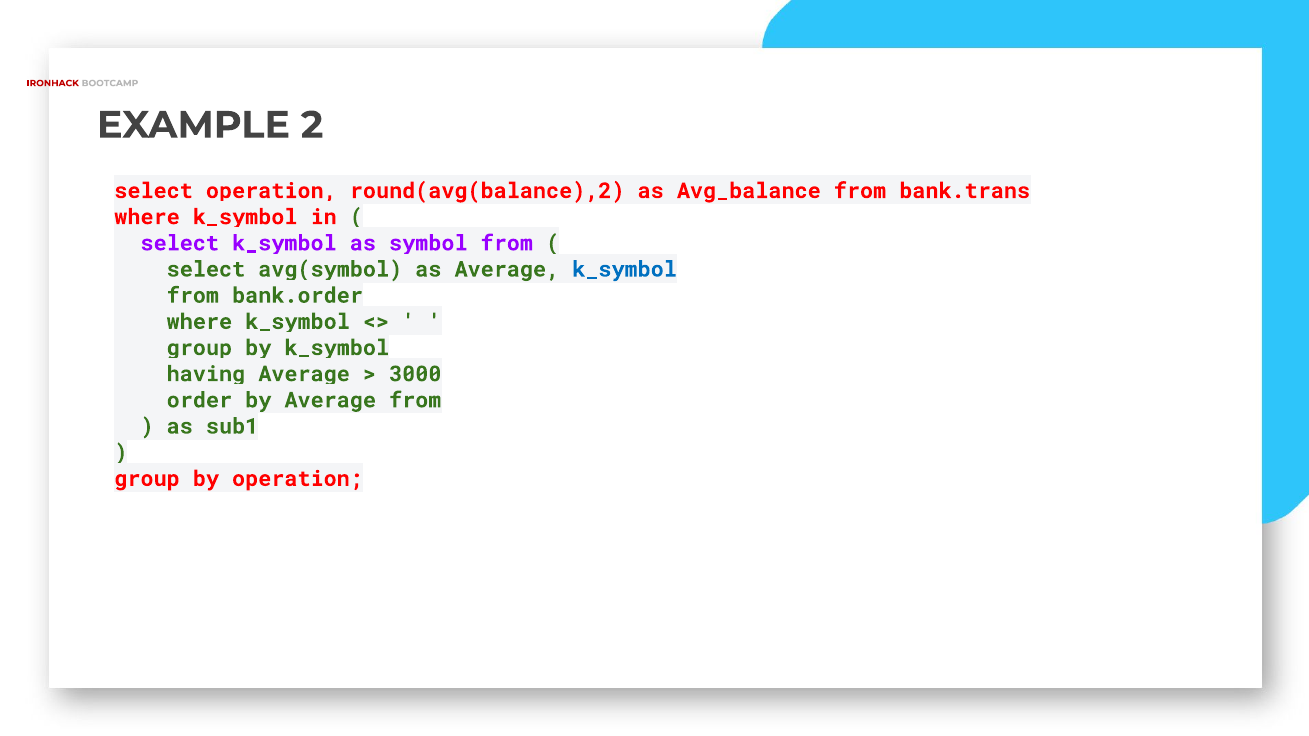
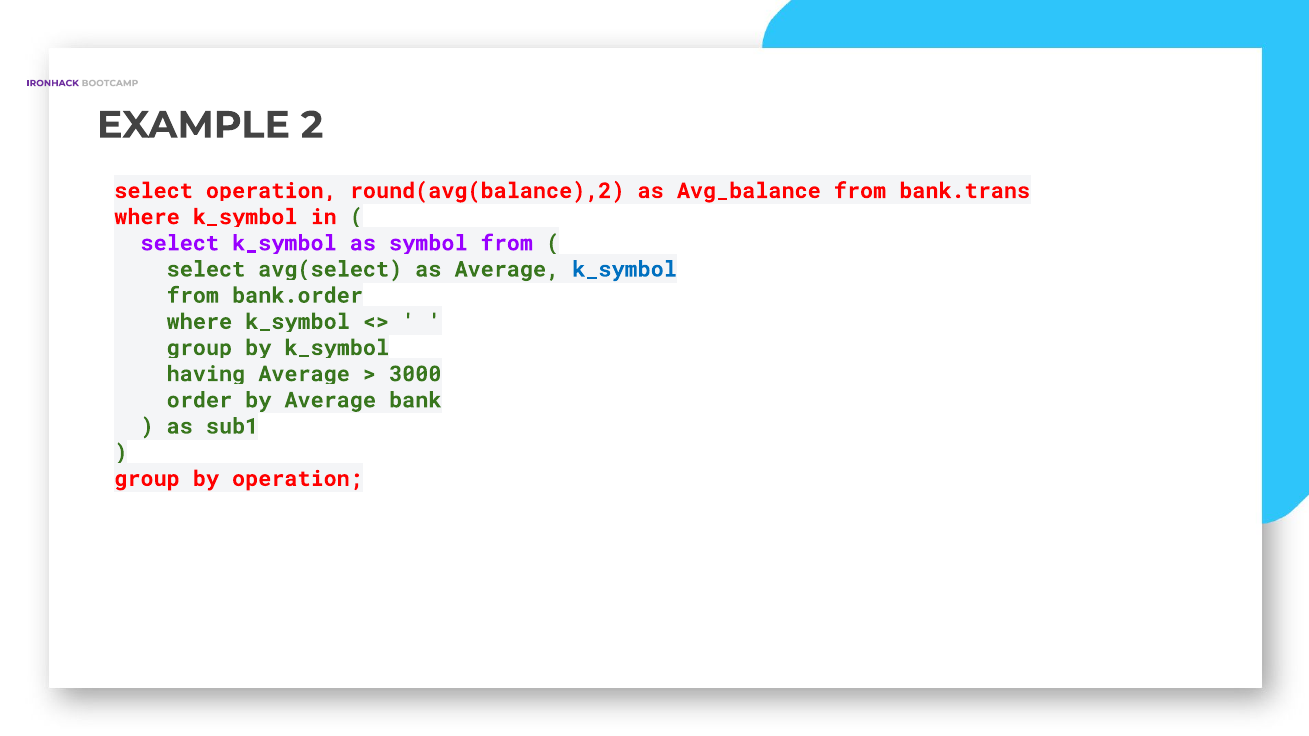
IRONHACK colour: red -> purple
avg(symbol: avg(symbol -> avg(select
Average from: from -> bank
